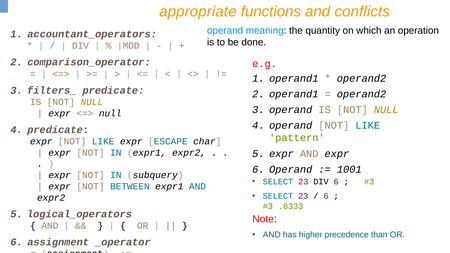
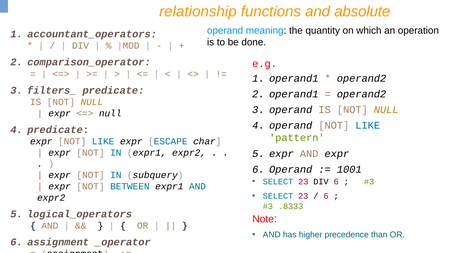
appropriate: appropriate -> relationship
conflicts: conflicts -> absolute
